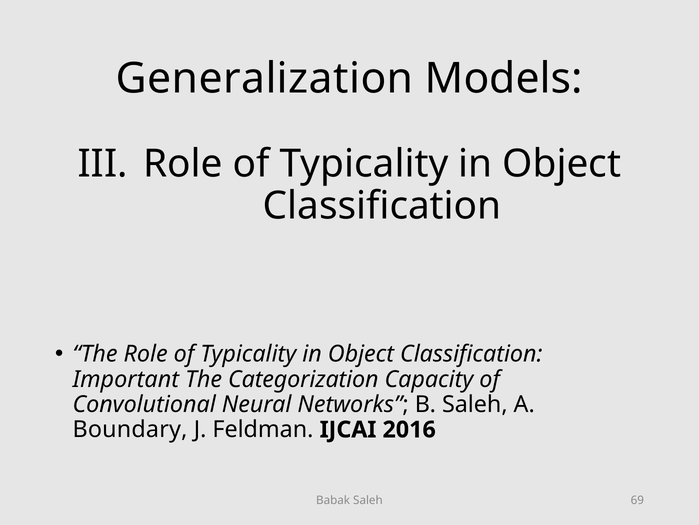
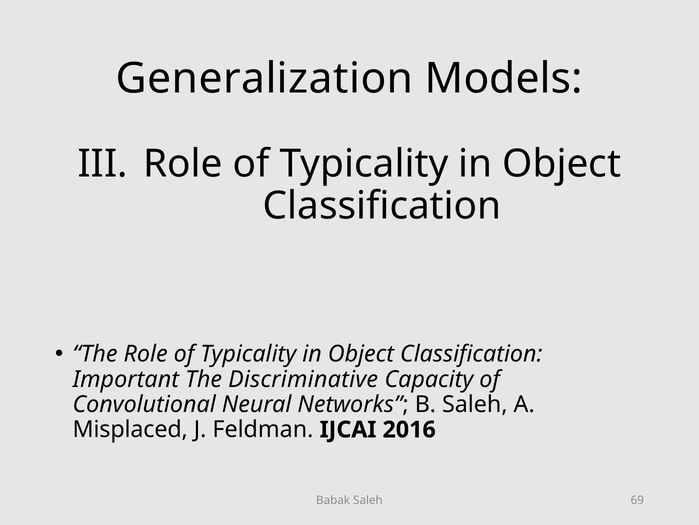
Categorization: Categorization -> Discriminative
Boundary: Boundary -> Misplaced
